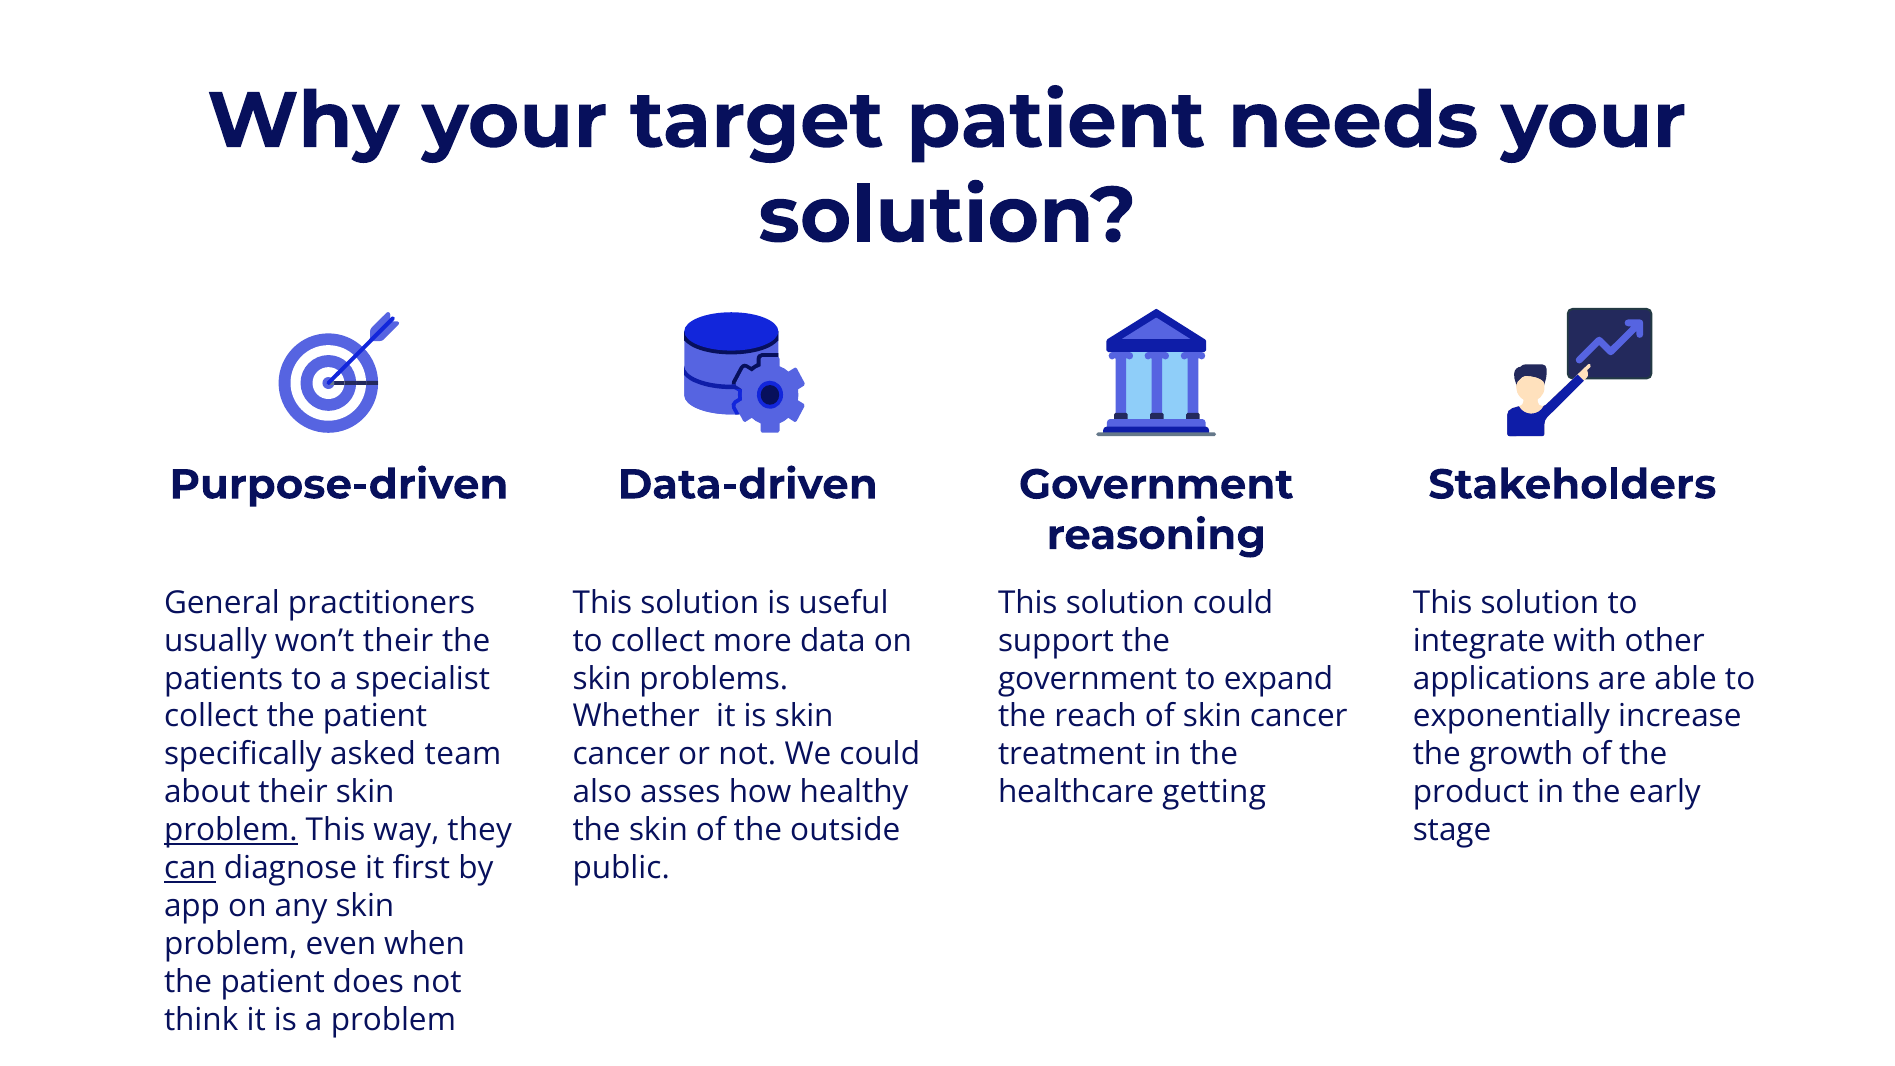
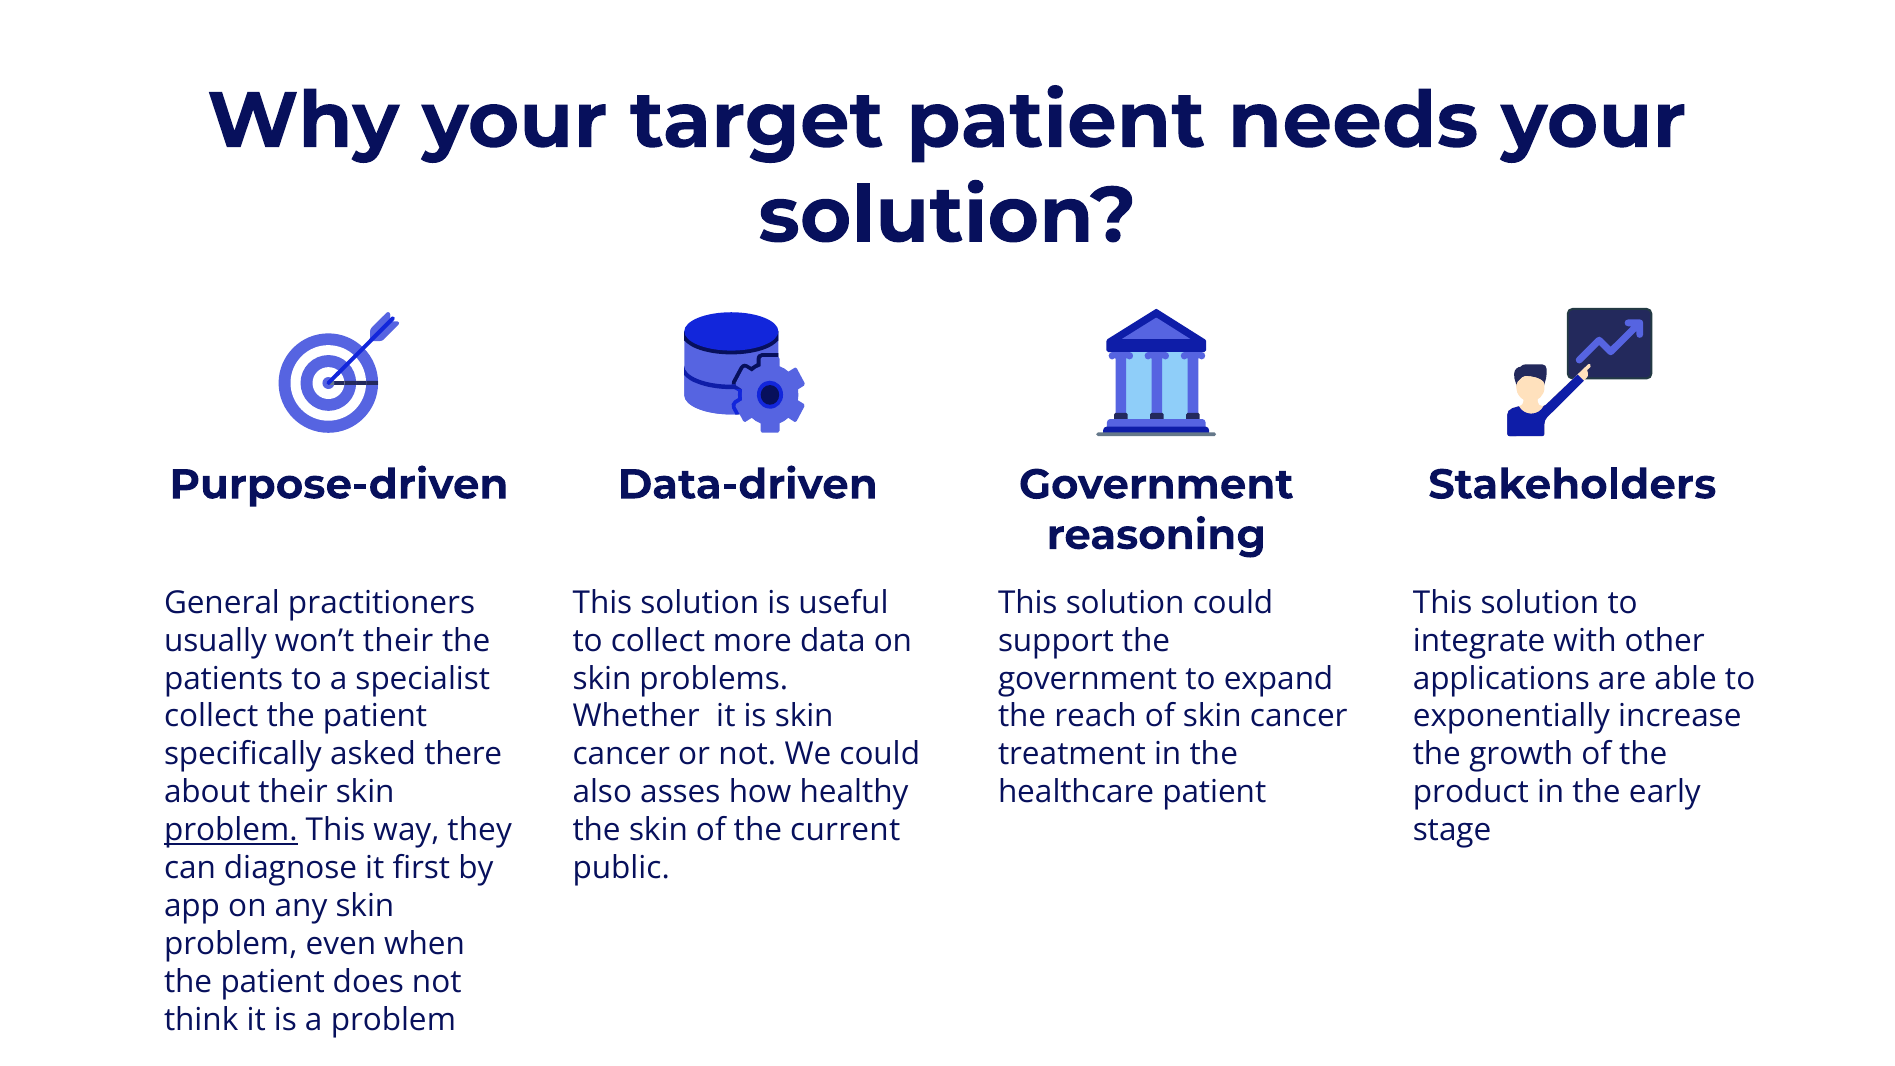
team: team -> there
healthcare getting: getting -> patient
outside: outside -> current
can underline: present -> none
